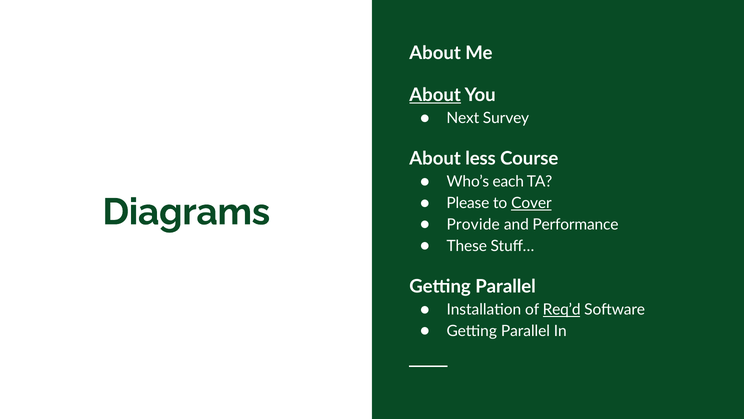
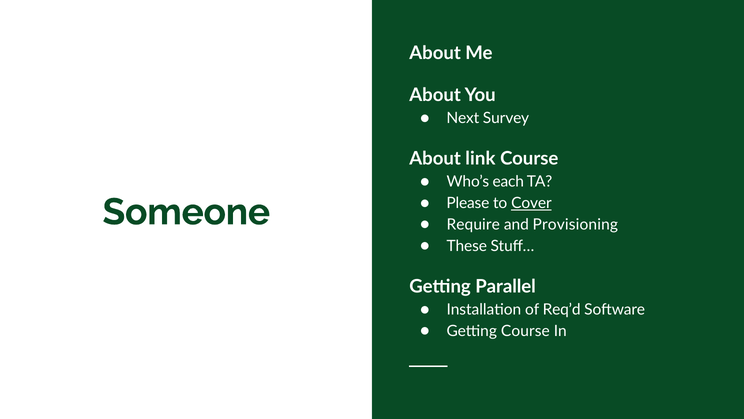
About at (435, 95) underline: present -> none
less: less -> link
Diagrams: Diagrams -> Someone
Provide: Provide -> Require
Performance: Performance -> Provisioning
Req’d underline: present -> none
Parallel at (525, 331): Parallel -> Course
